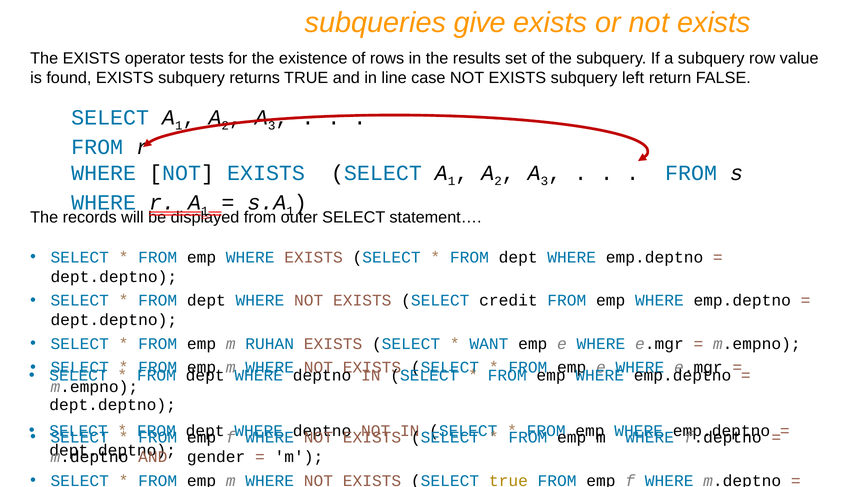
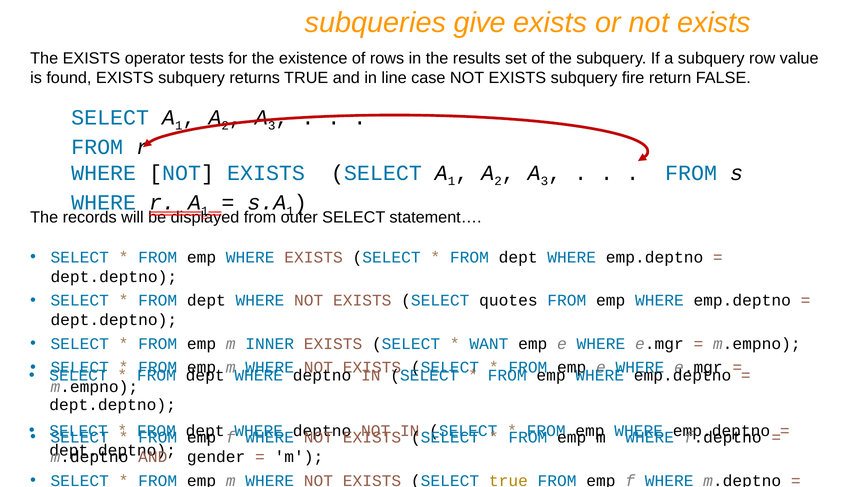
left: left -> fire
credit: credit -> quotes
RUHAN: RUHAN -> INNER
